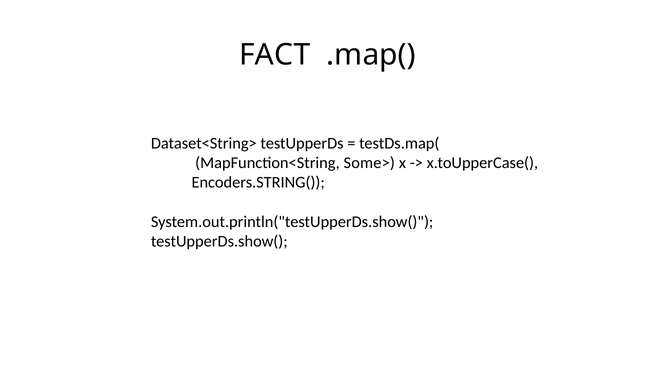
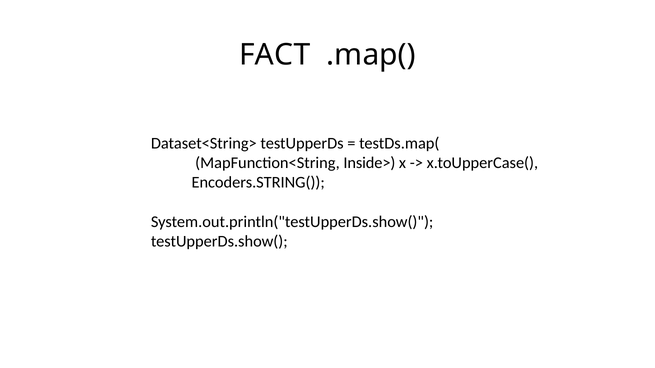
Some>: Some> -> Inside>
